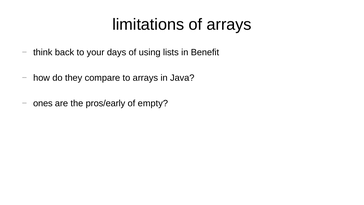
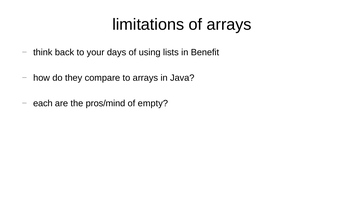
ones: ones -> each
pros/early: pros/early -> pros/mind
